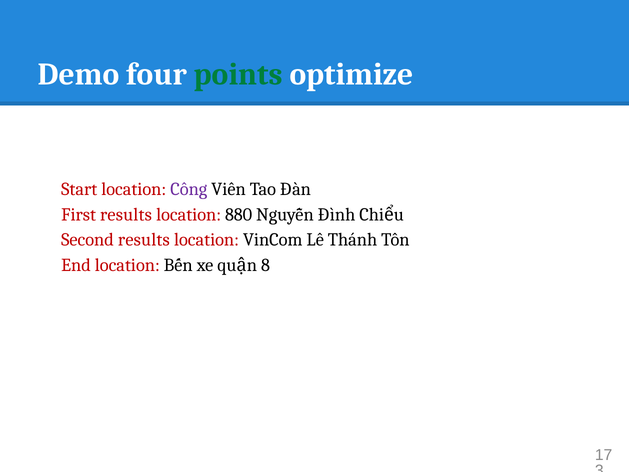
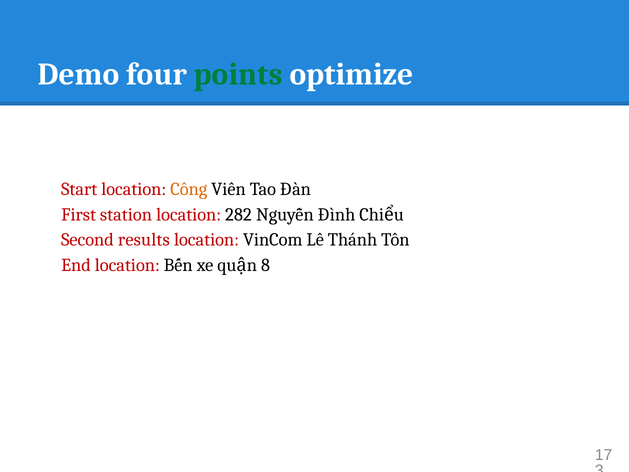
Công colour: purple -> orange
First results: results -> station
880: 880 -> 282
